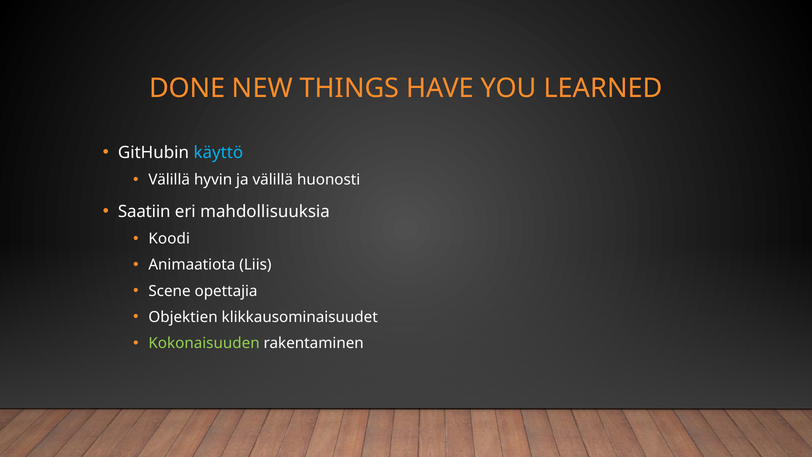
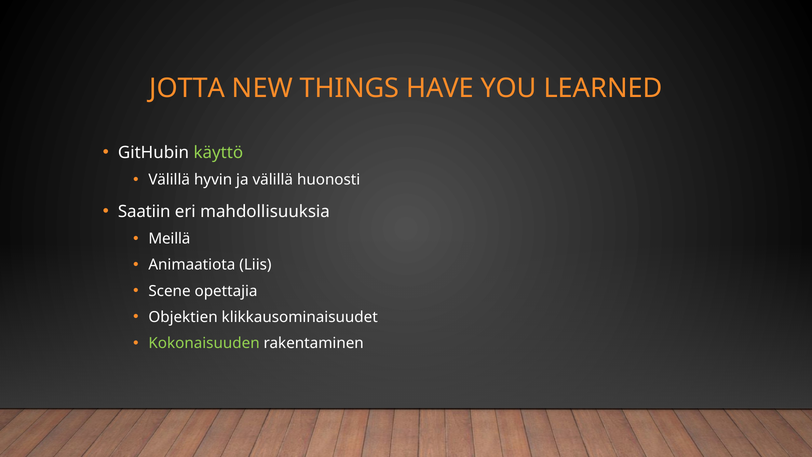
DONE: DONE -> JOTTA
käyttö colour: light blue -> light green
Koodi: Koodi -> Meillä
